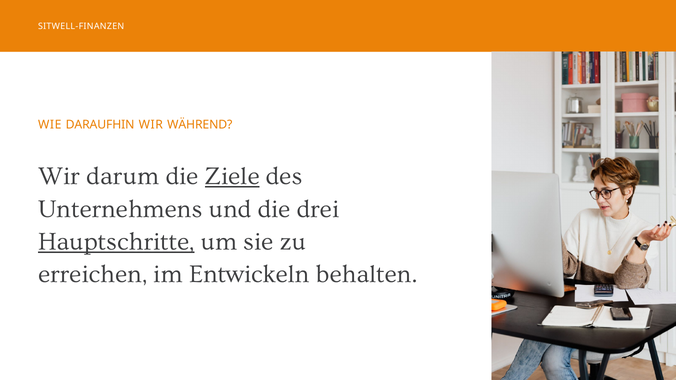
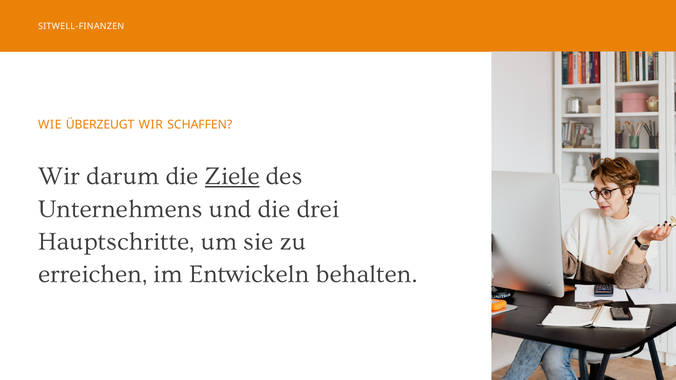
DARAUFHIN: DARAUFHIN -> ÜBERZEUGT
WÄHREND: WÄHREND -> SCHAFFEN
Hauptschritte underline: present -> none
